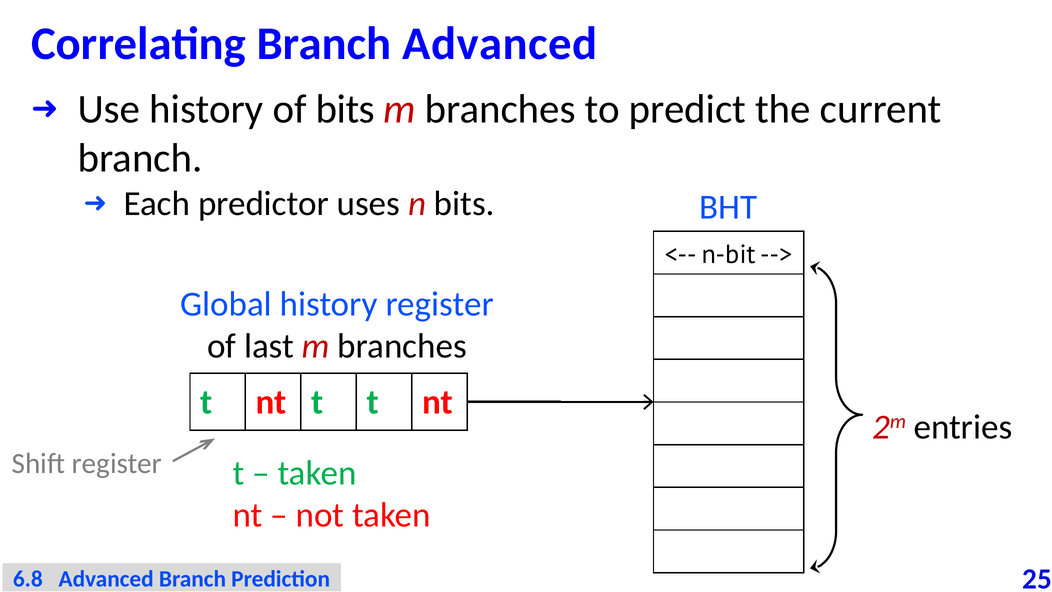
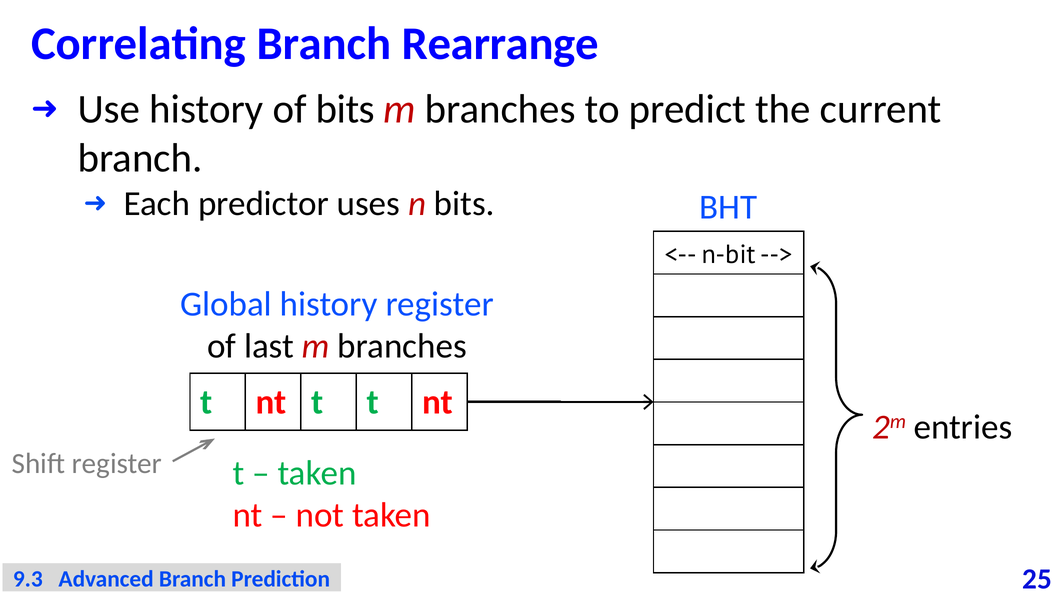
Branch Advanced: Advanced -> Rearrange
6.8: 6.8 -> 9.3
